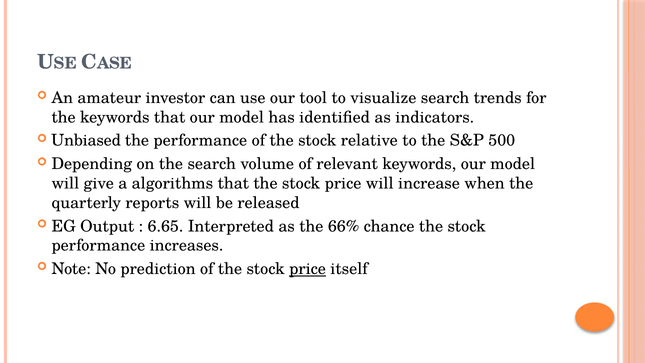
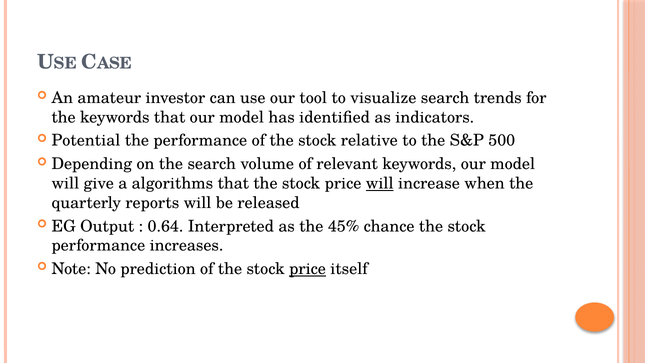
Unbiased: Unbiased -> Potential
will at (380, 183) underline: none -> present
6.65: 6.65 -> 0.64
66%: 66% -> 45%
